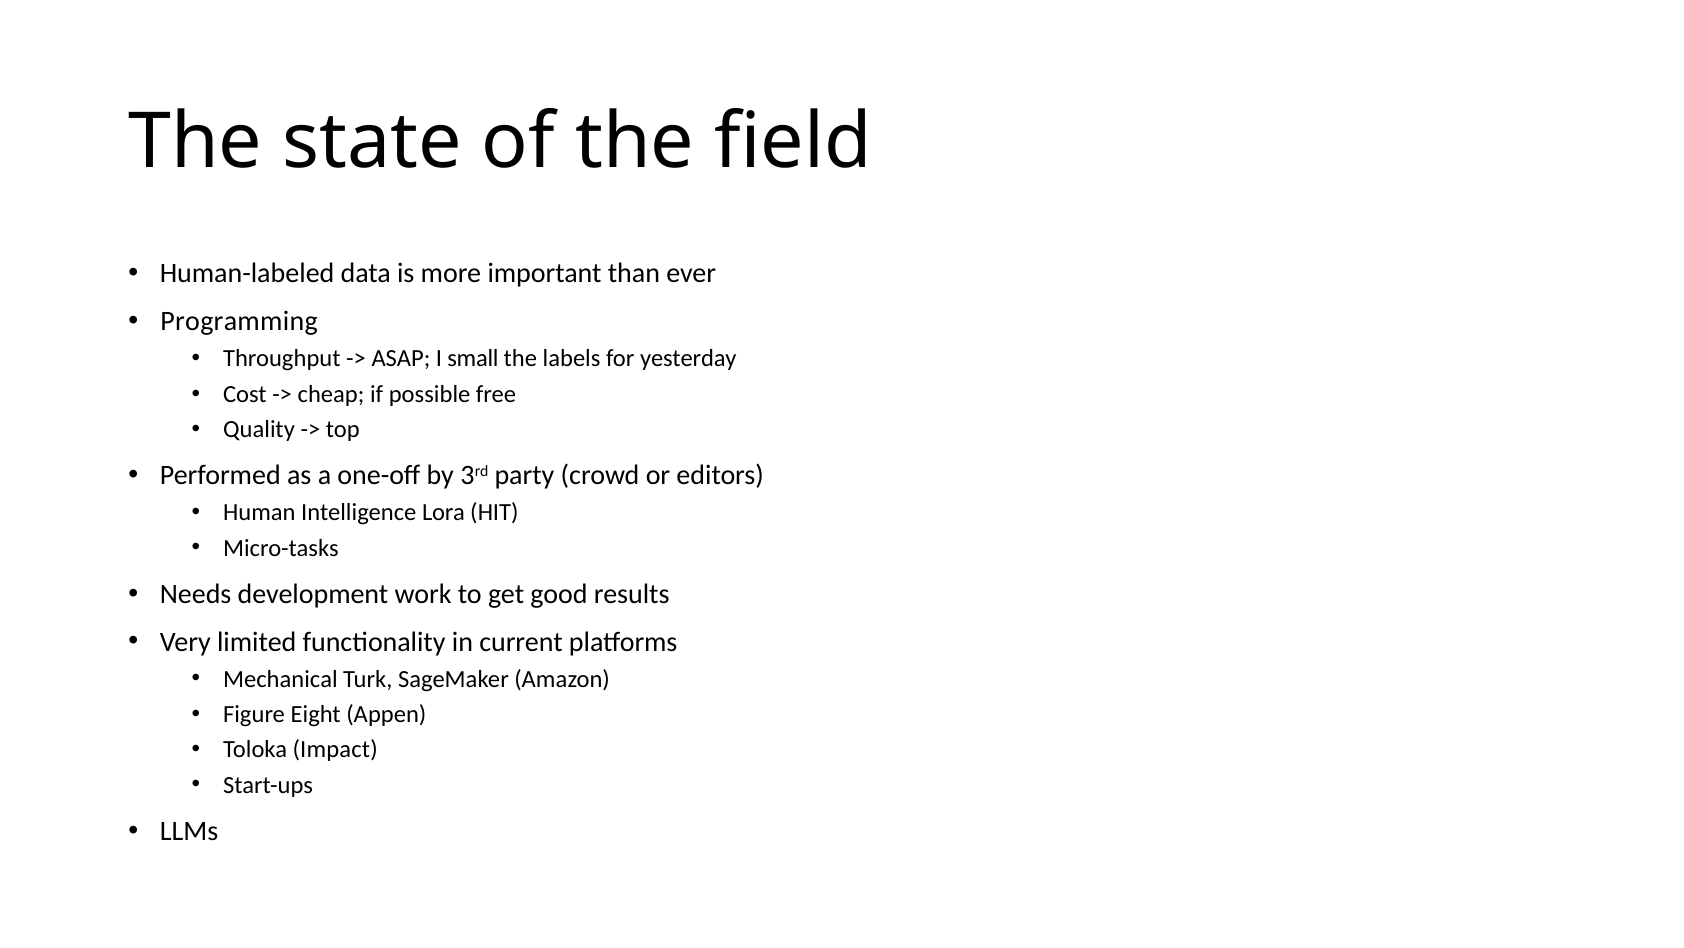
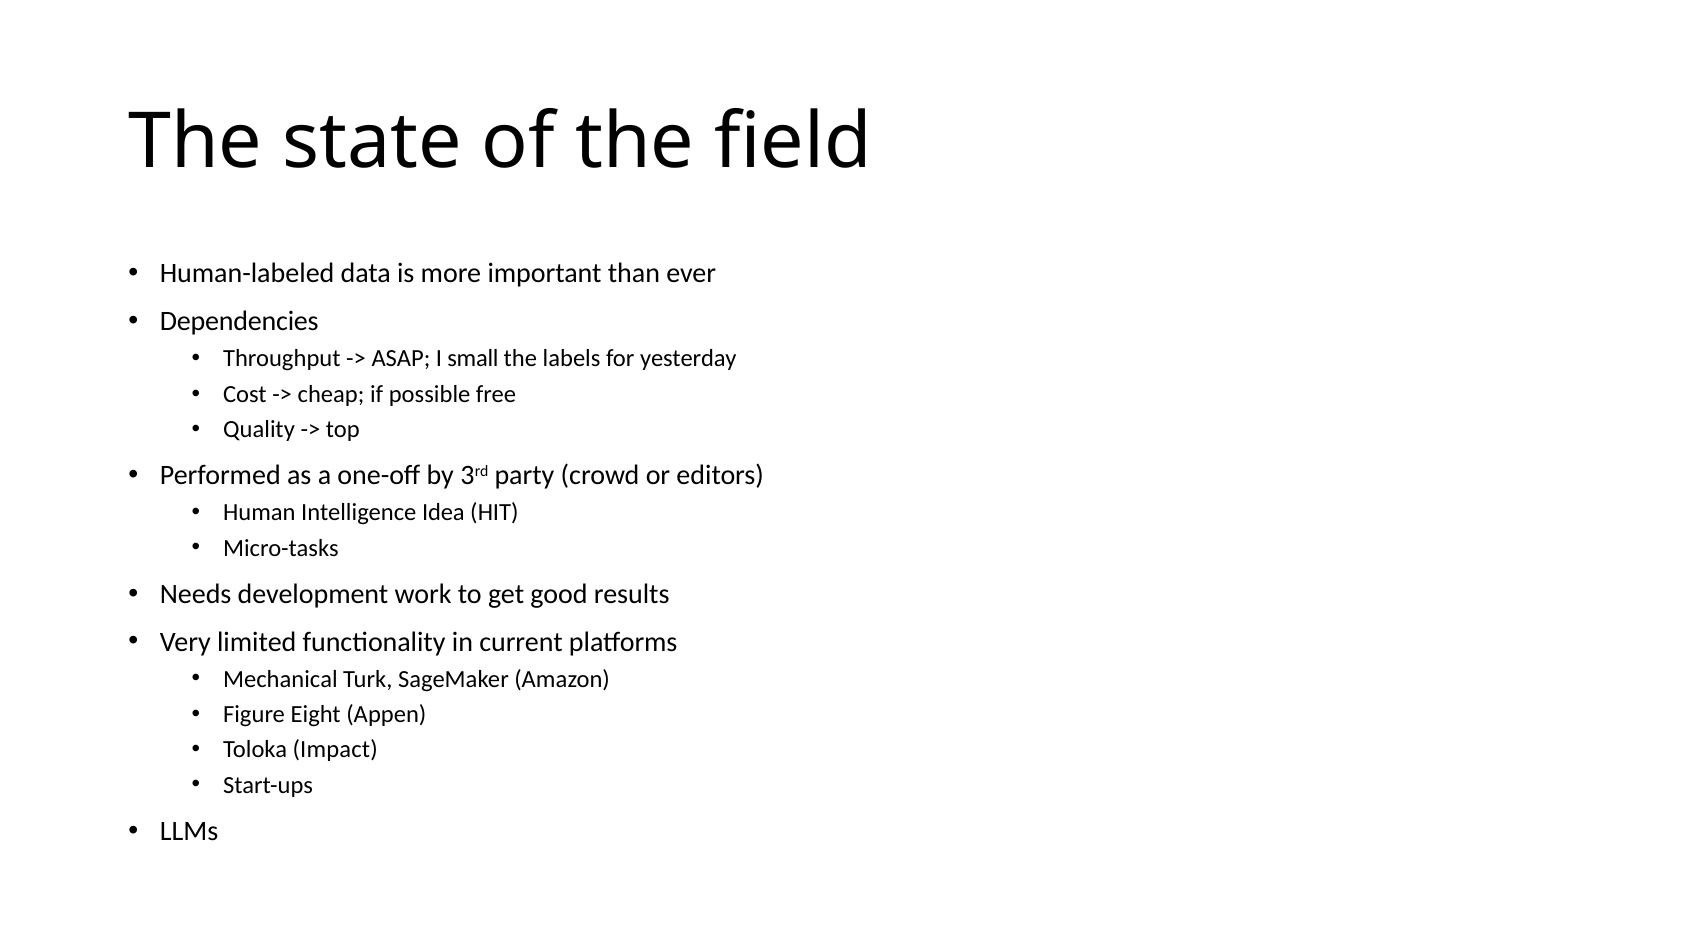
Programming: Programming -> Dependencies
Lora: Lora -> Idea
